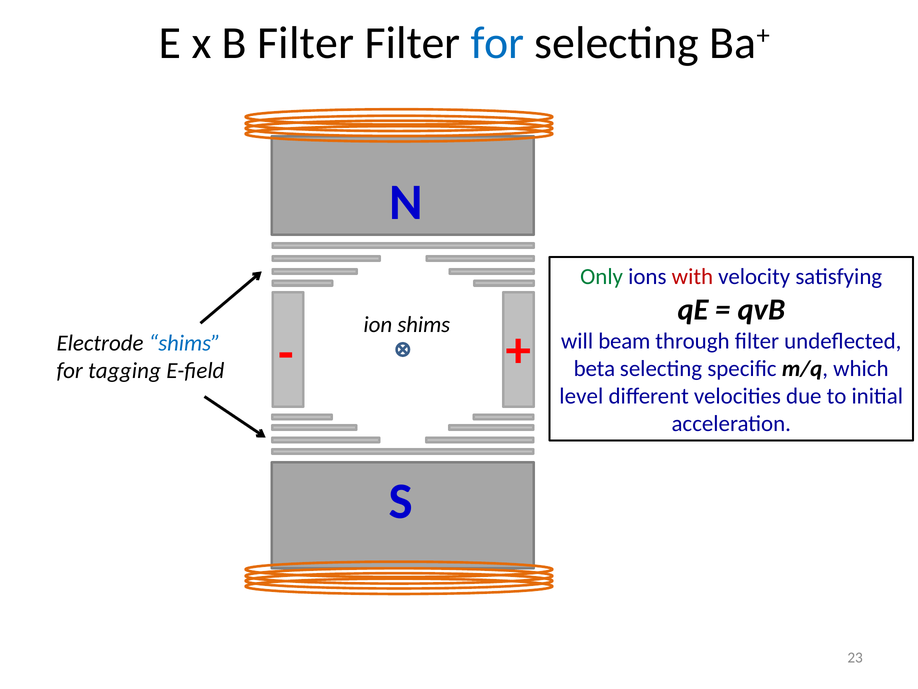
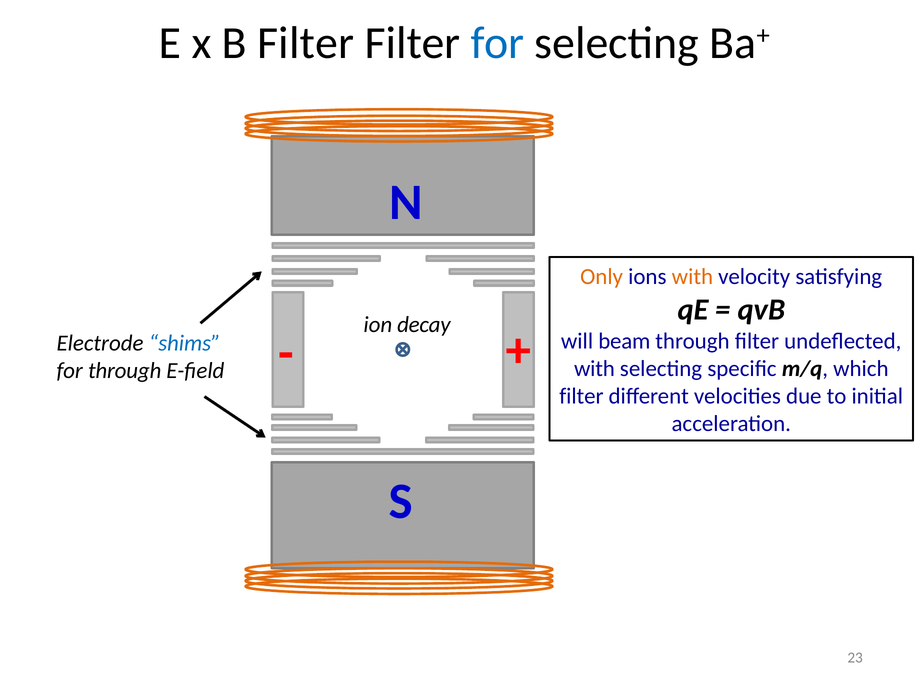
Only colour: green -> orange
with at (692, 277) colour: red -> orange
ion shims: shims -> decay
beta at (594, 368): beta -> with
for tagging: tagging -> through
level at (581, 396): level -> filter
